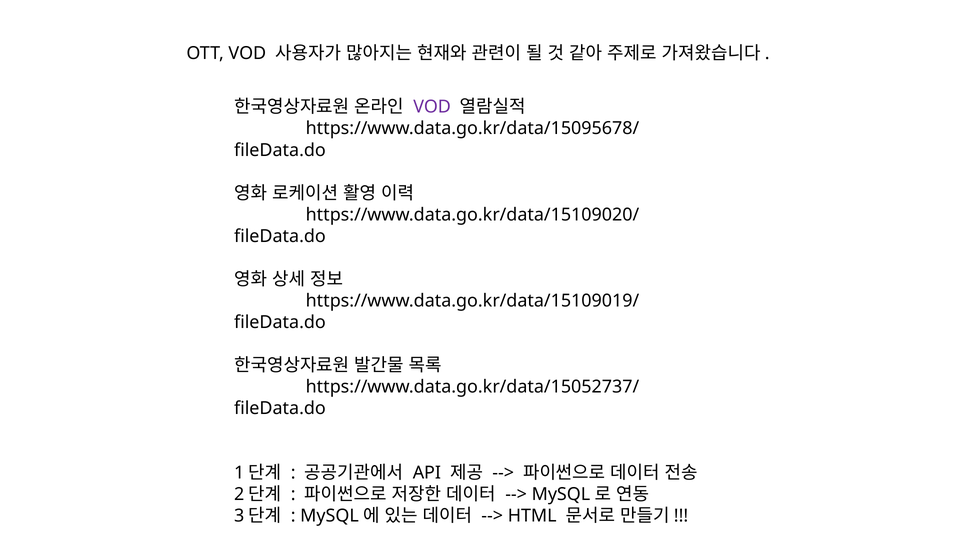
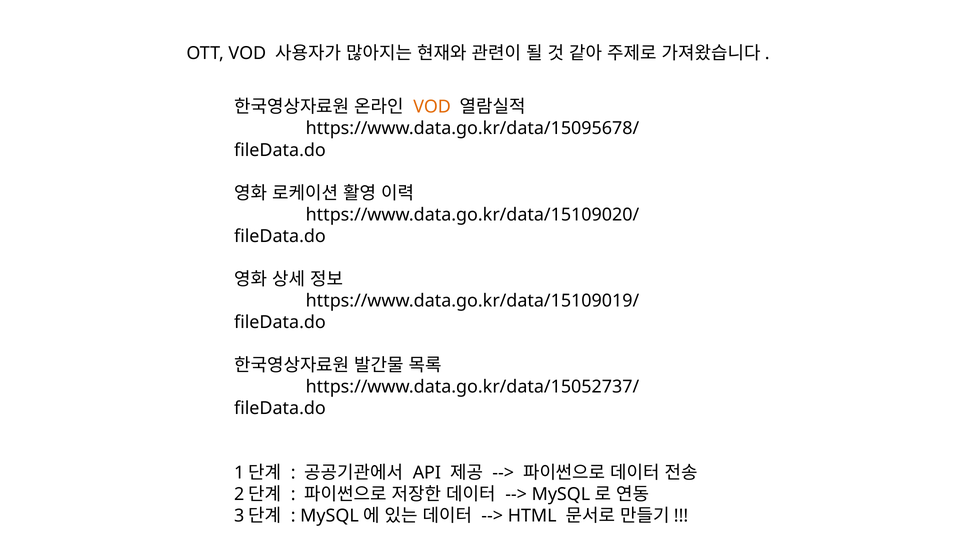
VOD at (432, 107) colour: purple -> orange
